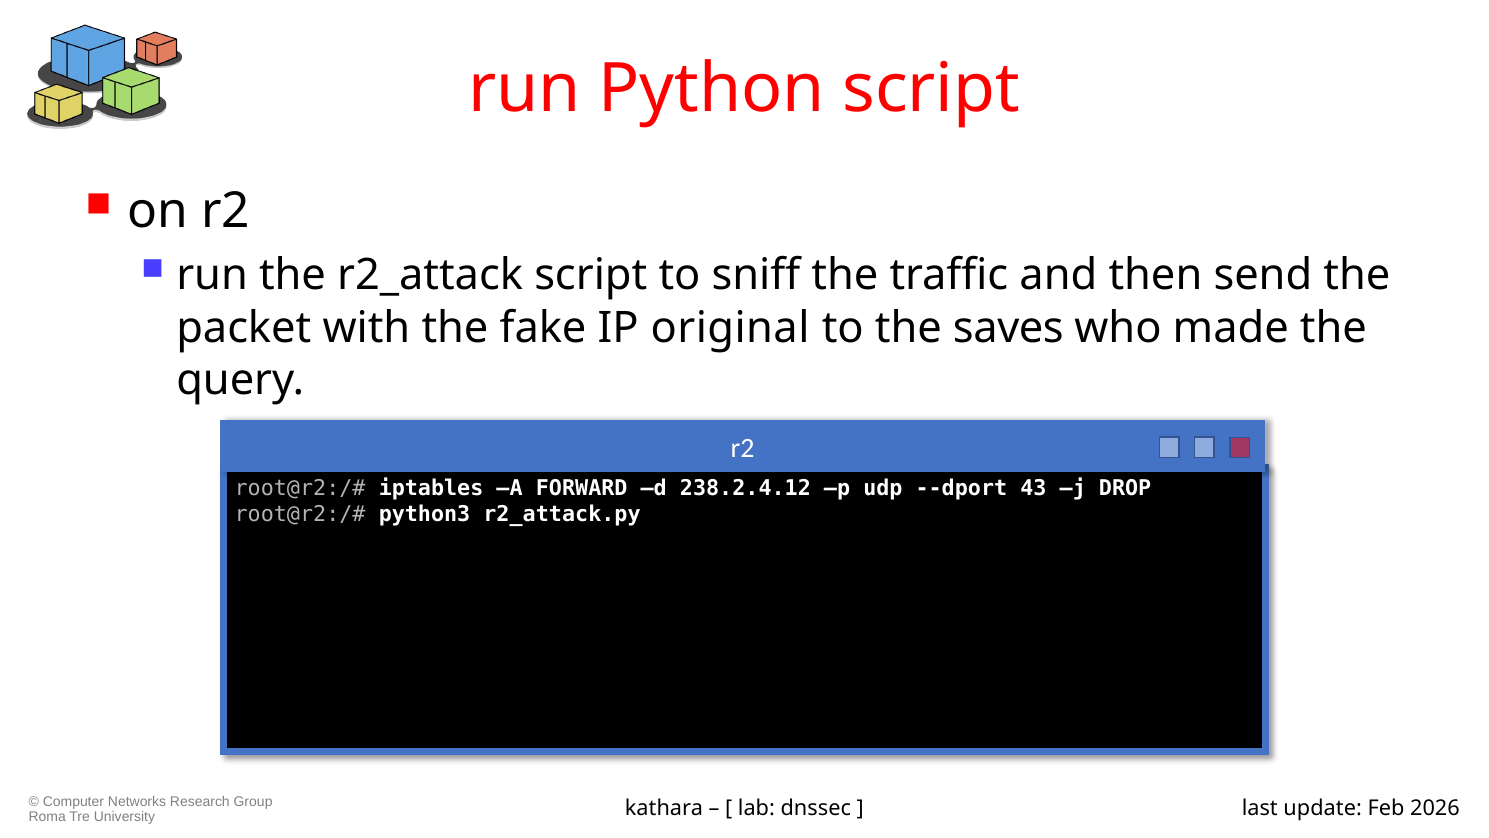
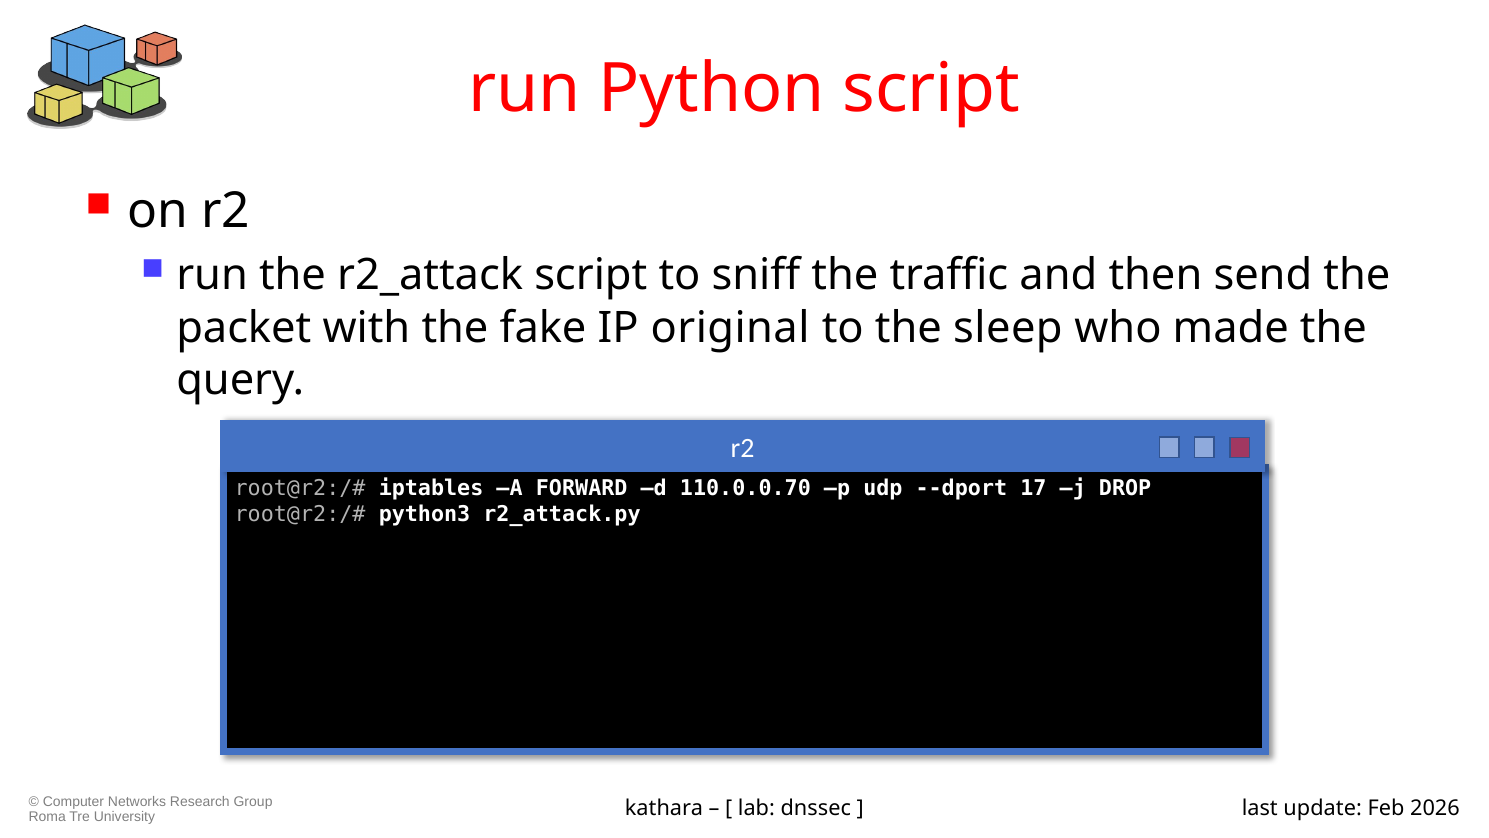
saves: saves -> sleep
238.2.4.12: 238.2.4.12 -> 110.0.0.70
43: 43 -> 17
